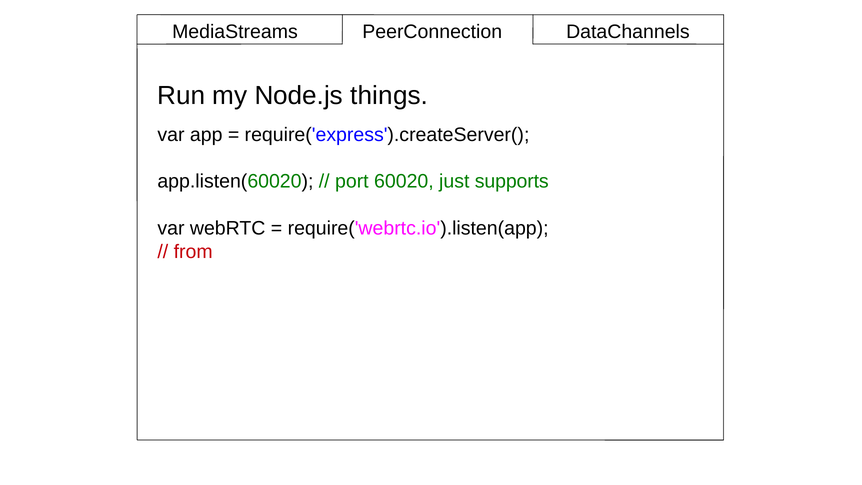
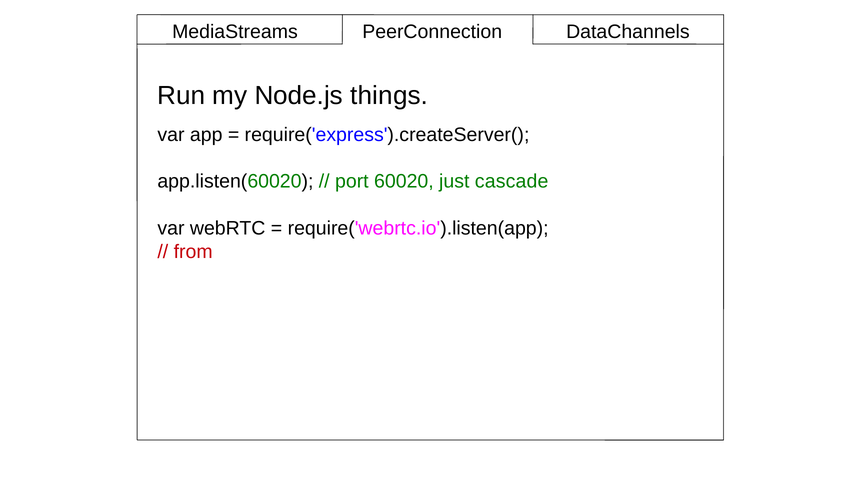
supports: supports -> cascade
